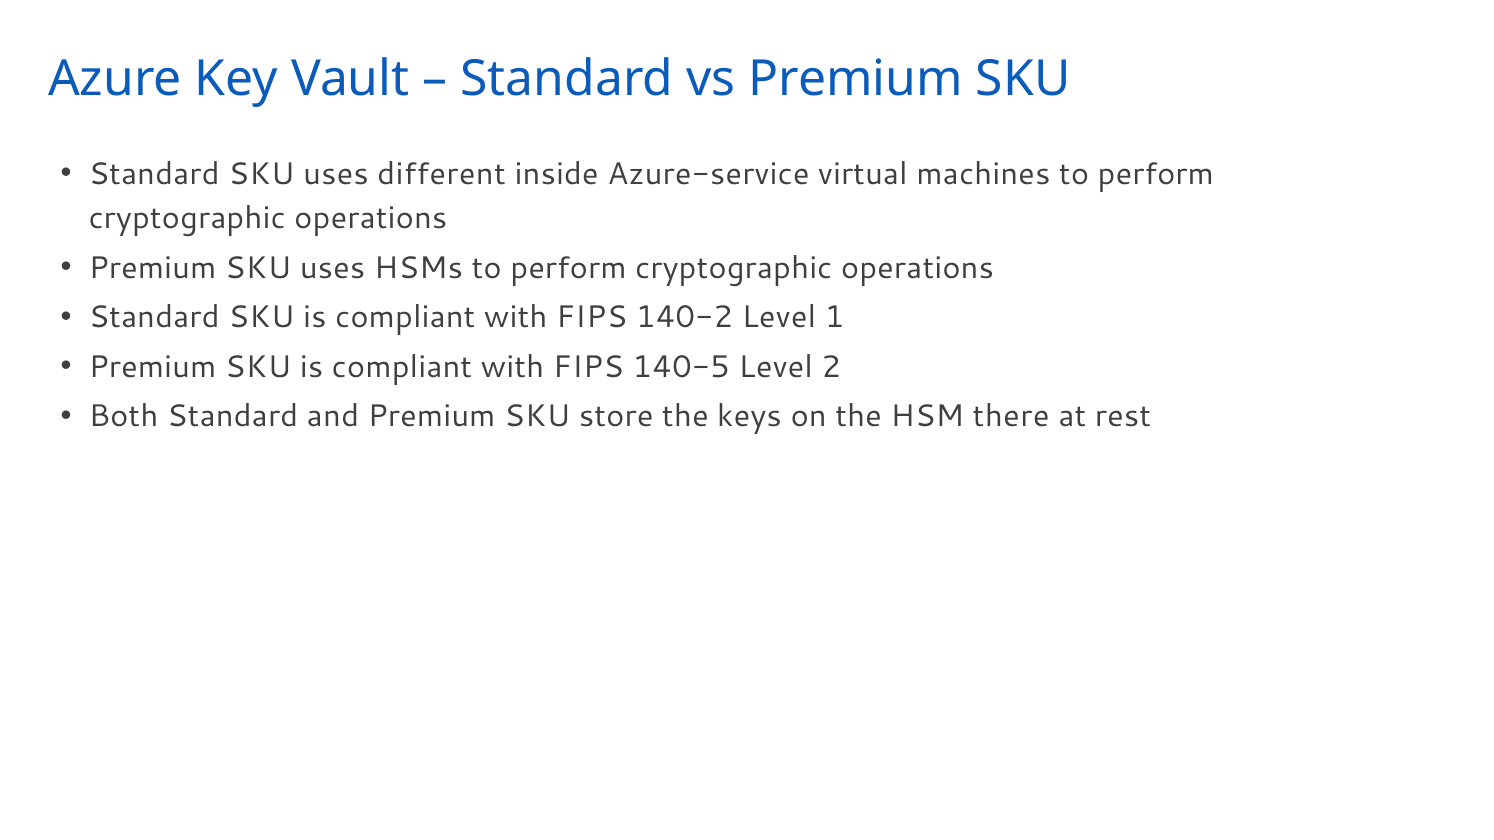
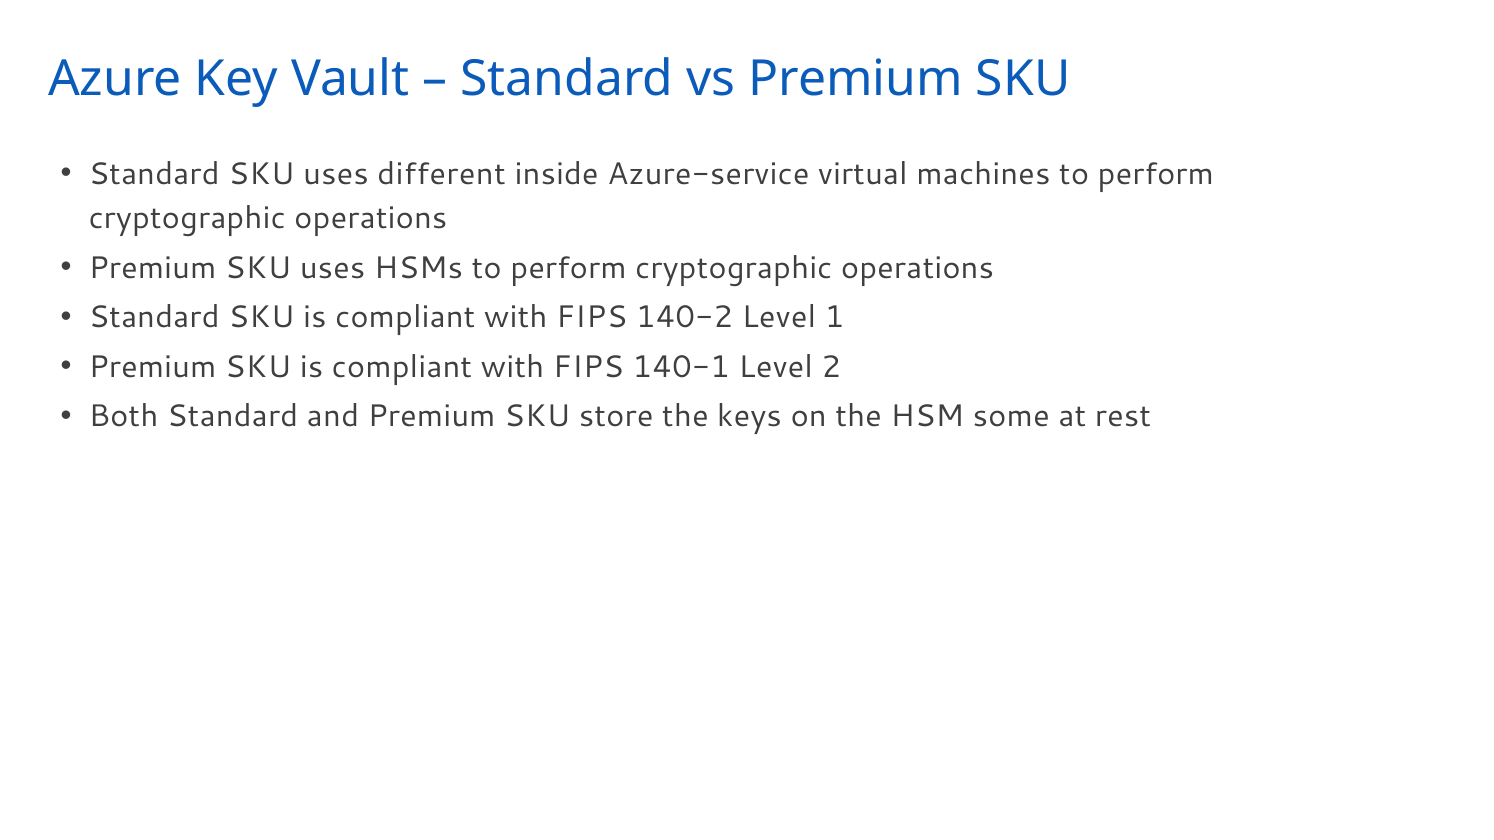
140-5: 140-5 -> 140-1
there: there -> some
